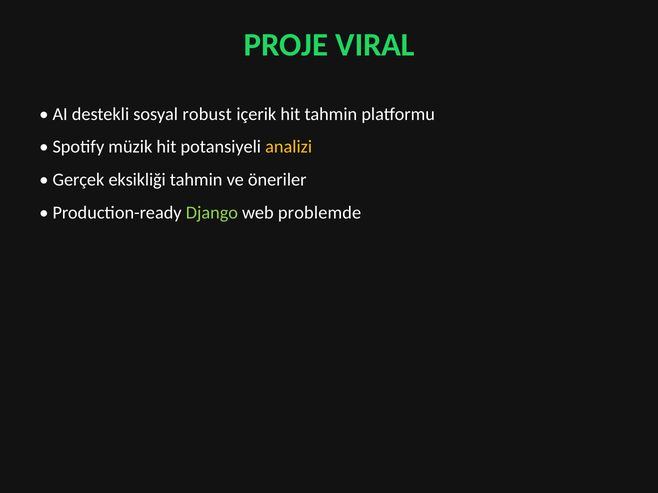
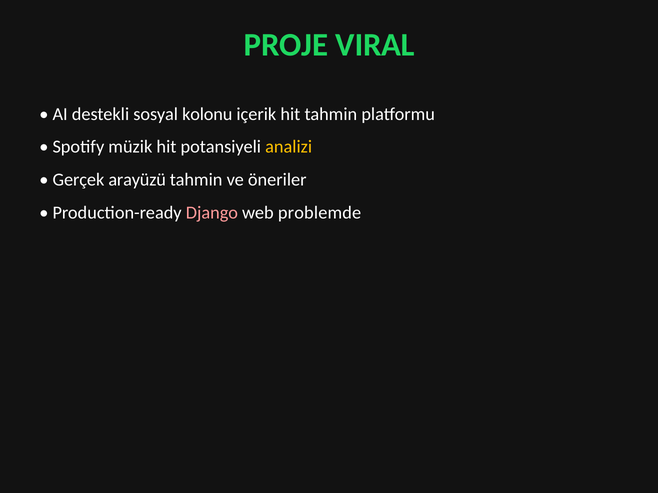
robust: robust -> kolonu
eksikliği: eksikliği -> arayüzü
Django colour: light green -> pink
